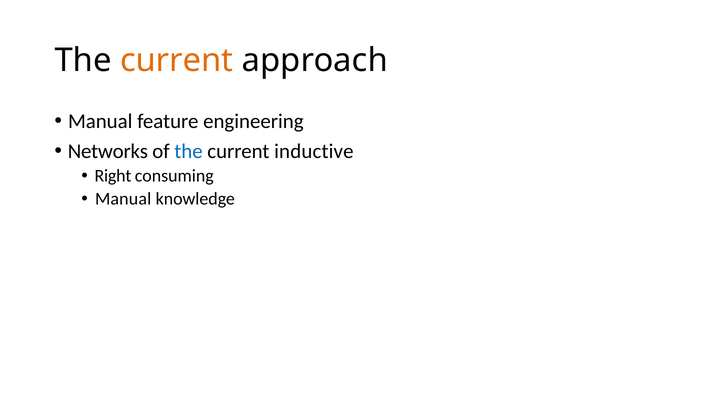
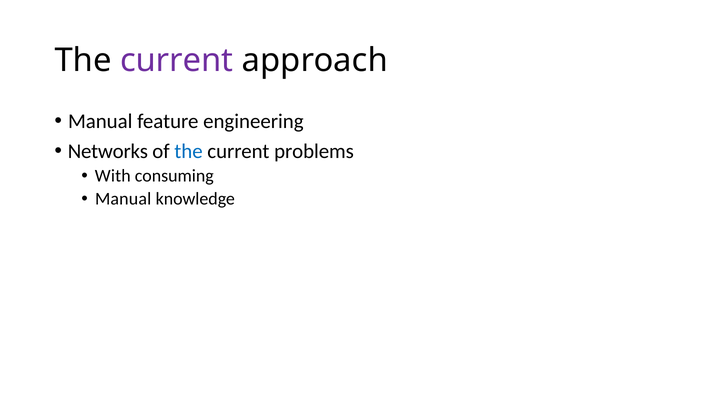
current at (177, 60) colour: orange -> purple
inductive: inductive -> problems
Right: Right -> With
